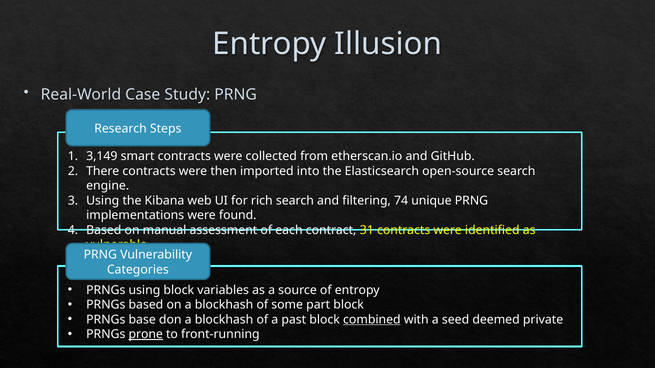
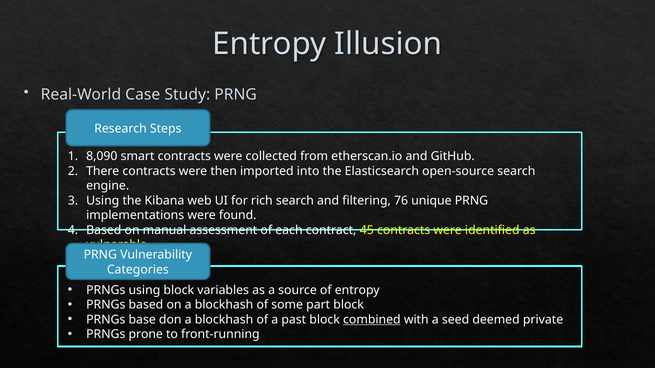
3,149: 3,149 -> 8,090
74: 74 -> 76
31: 31 -> 45
prone underline: present -> none
